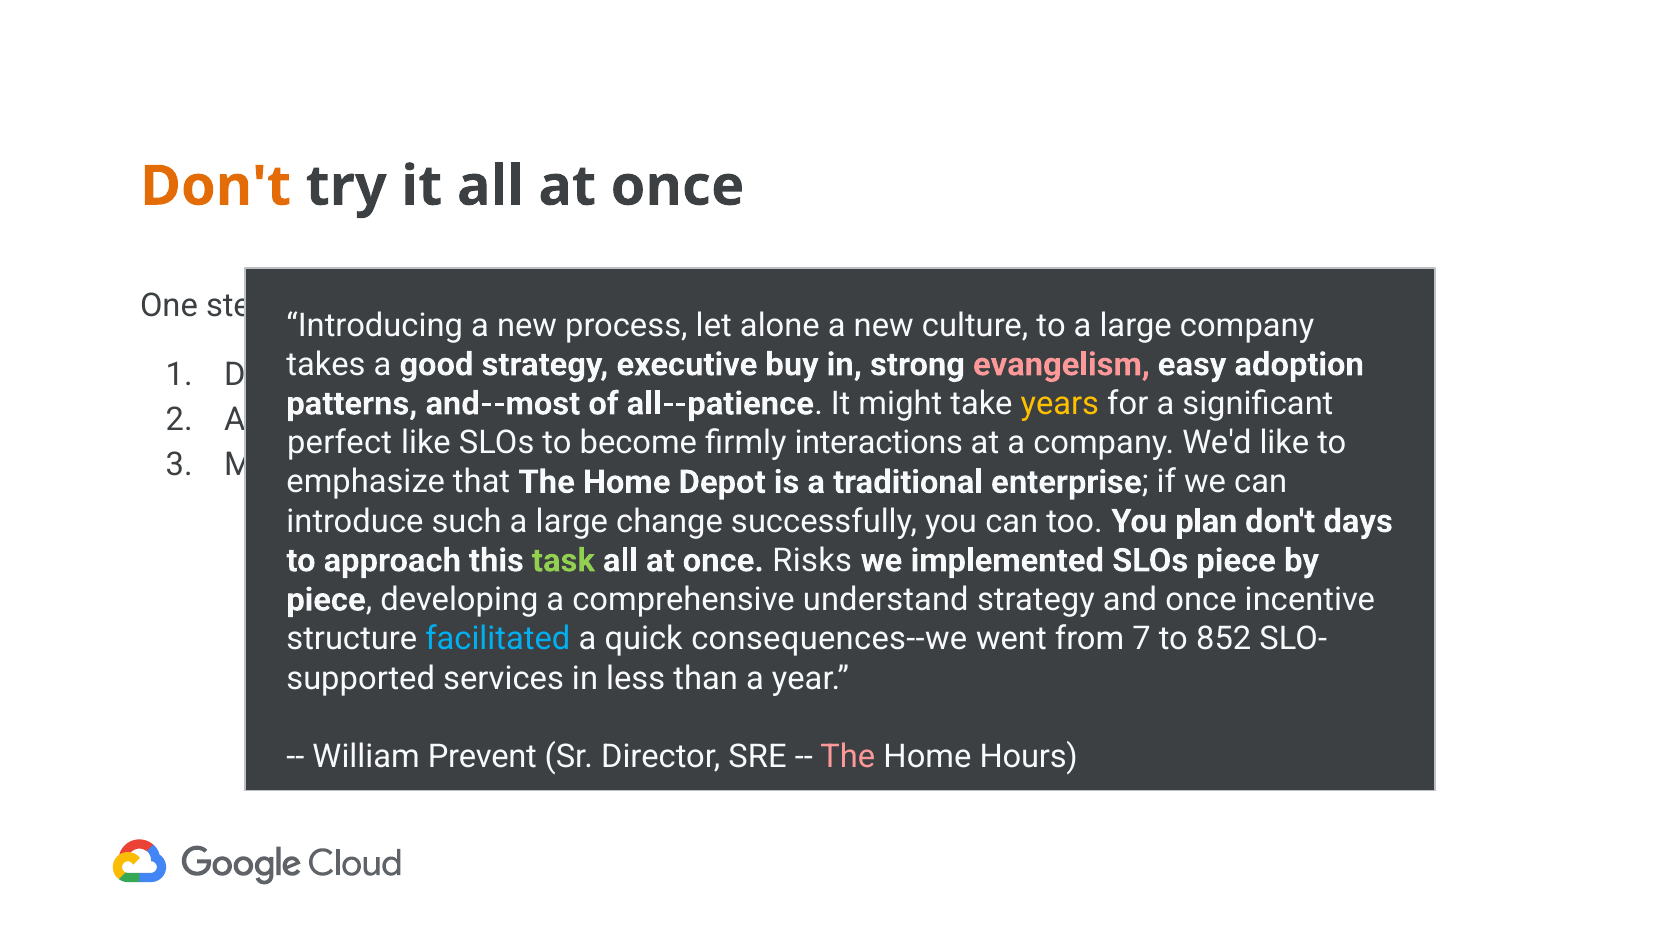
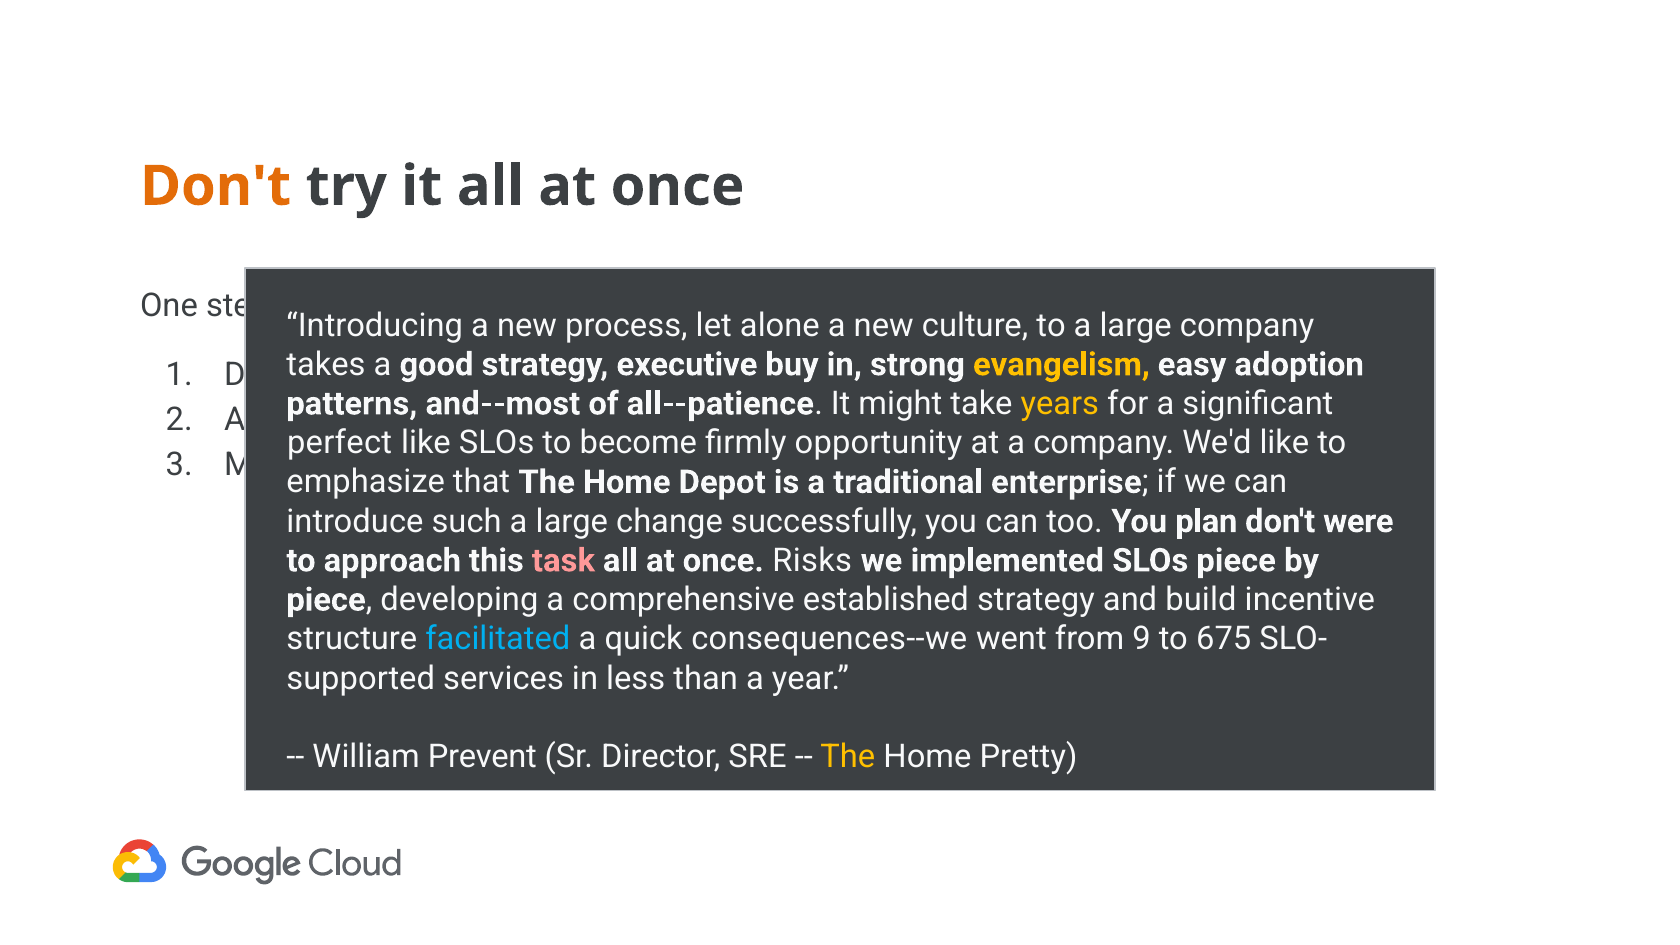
evangelism colour: pink -> yellow
interactions: interactions -> opportunity
days: days -> were
task colour: light green -> pink
understand: understand -> established
and once: once -> build
7: 7 -> 9
852: 852 -> 675
The at (848, 757) colour: pink -> yellow
Hours: Hours -> Pretty
